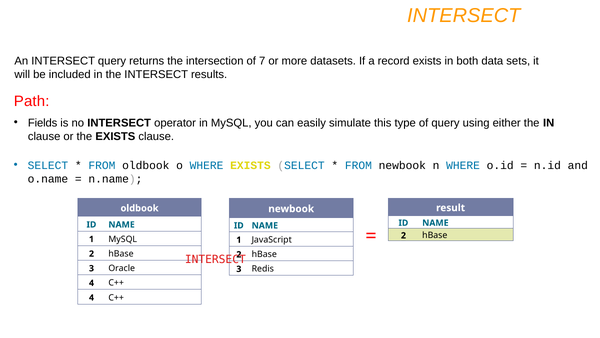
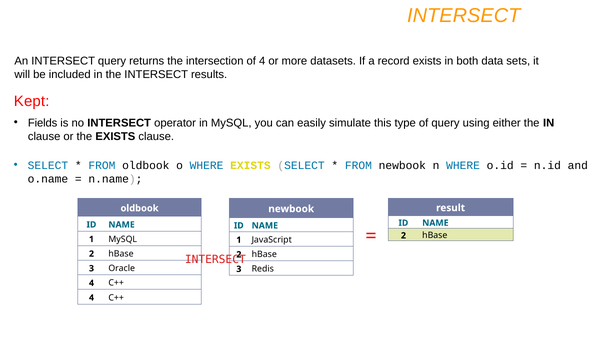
of 7: 7 -> 4
Path: Path -> Kept
